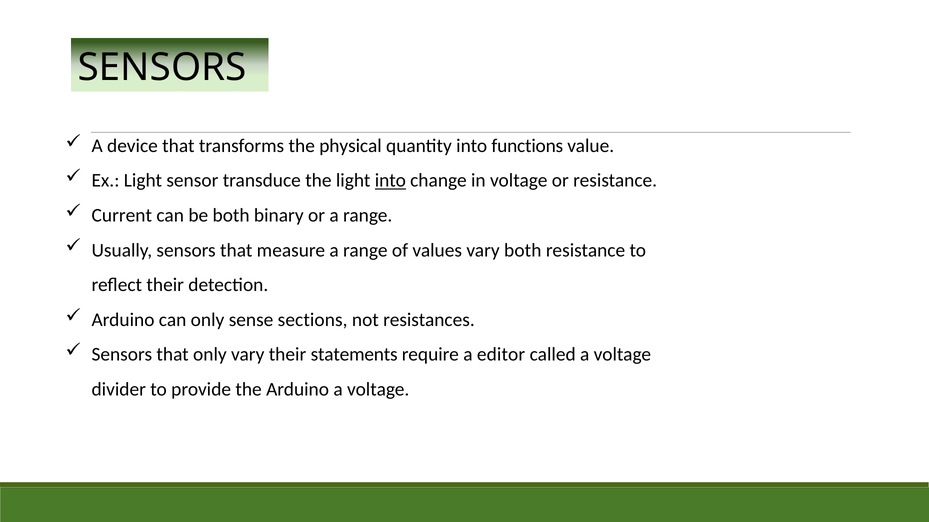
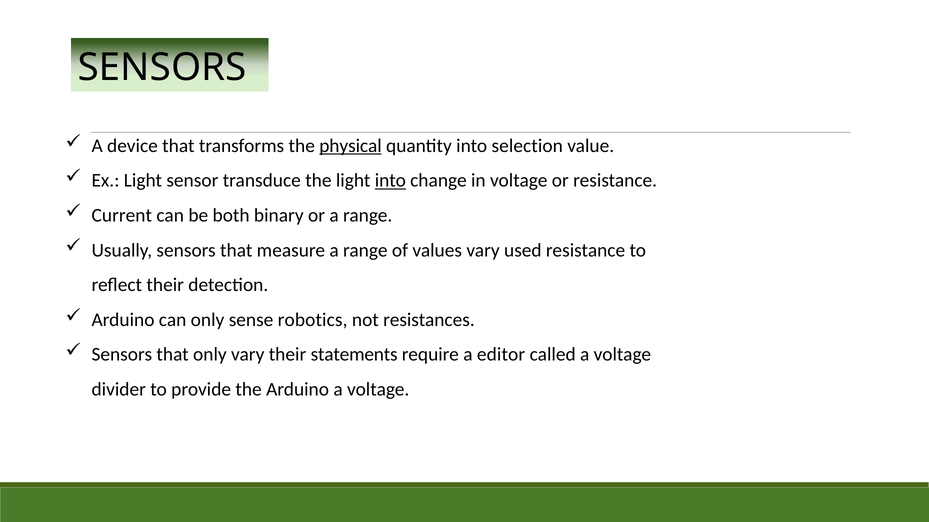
physical underline: none -> present
functions: functions -> selection
vary both: both -> used
sections: sections -> robotics
